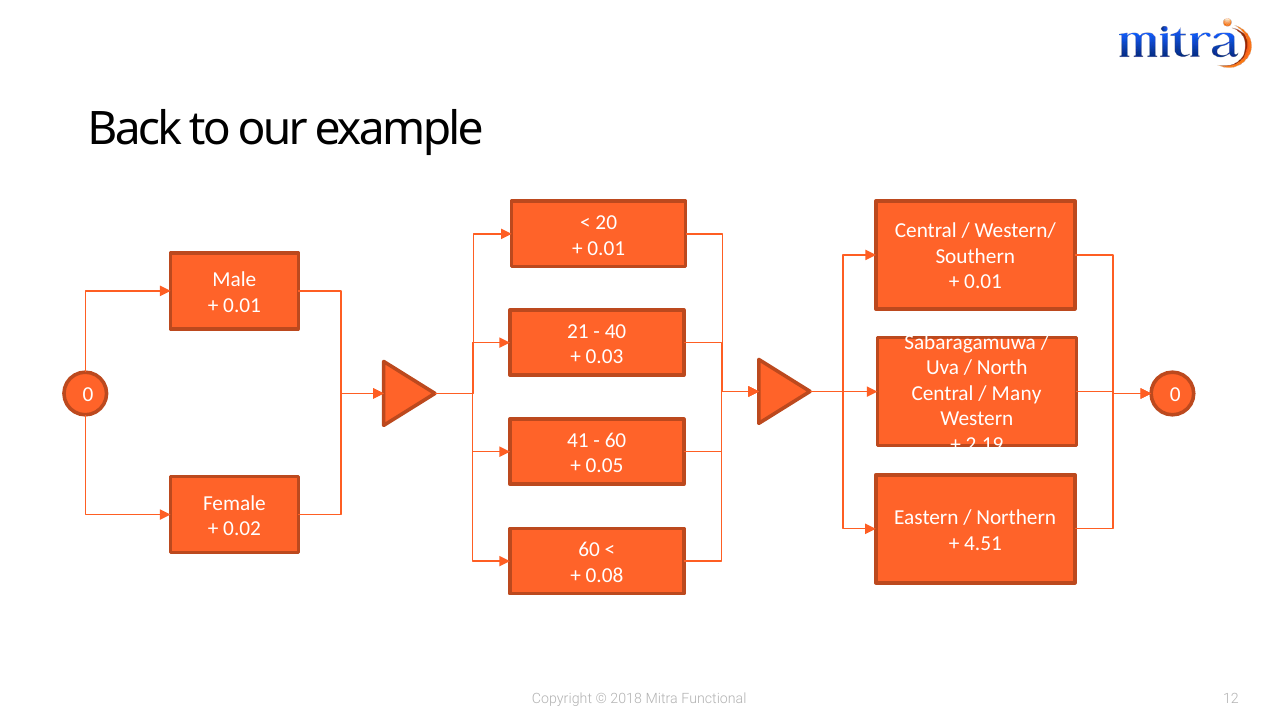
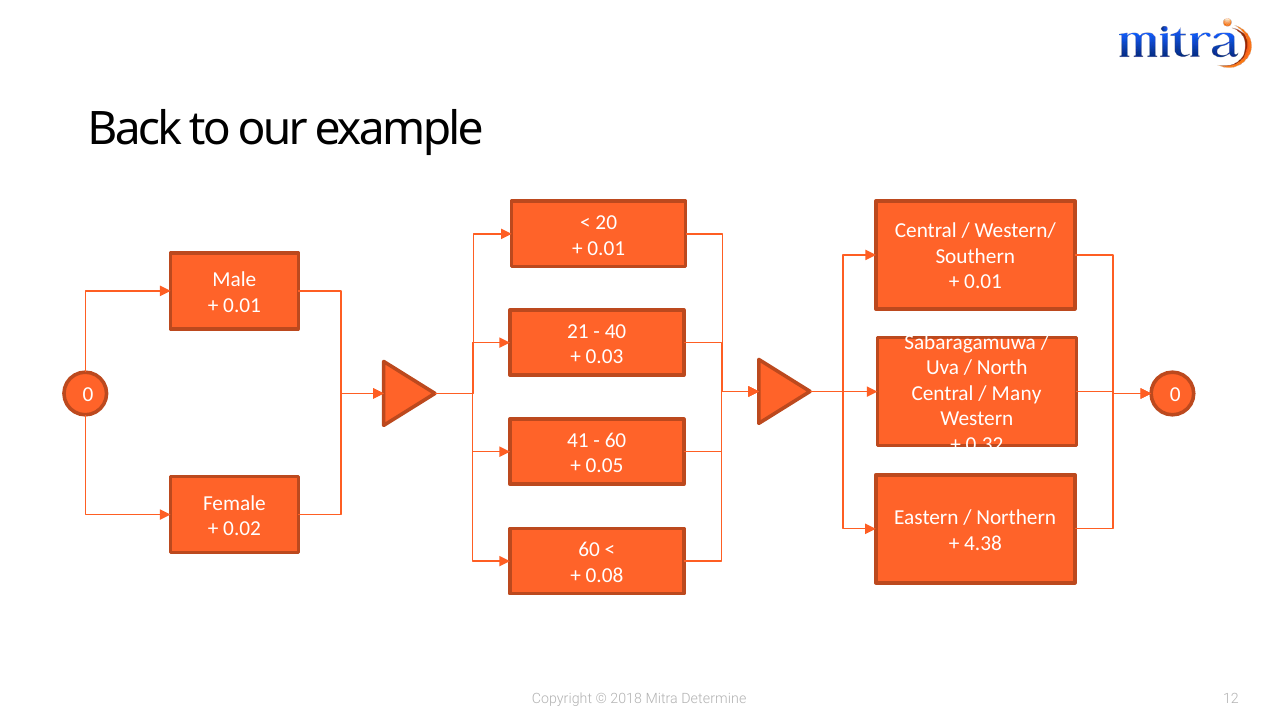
2.19: 2.19 -> 0.32
4.51: 4.51 -> 4.38
Functional: Functional -> Determine
